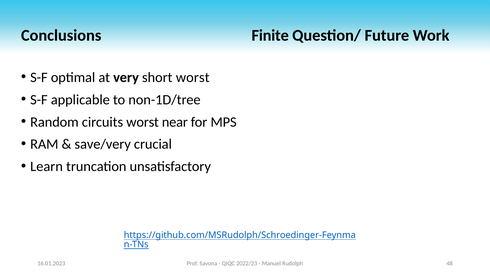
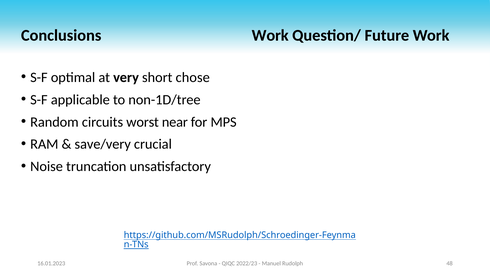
Finite at (270, 35): Finite -> Work
short worst: worst -> chose
Learn: Learn -> Noise
